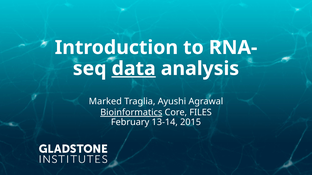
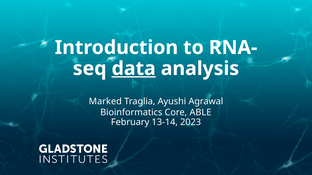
Bioinformatics underline: present -> none
FILES: FILES -> ABLE
2015: 2015 -> 2023
